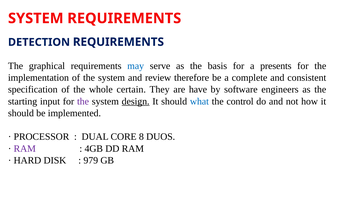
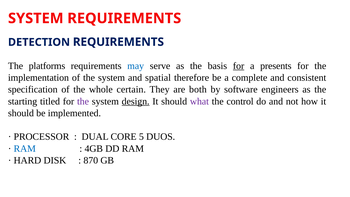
graphical: graphical -> platforms
for at (239, 66) underline: none -> present
review: review -> spatial
have: have -> both
input: input -> titled
what colour: blue -> purple
8: 8 -> 5
RAM at (25, 149) colour: purple -> blue
979: 979 -> 870
